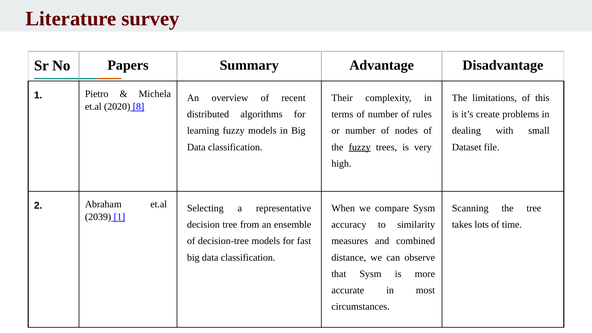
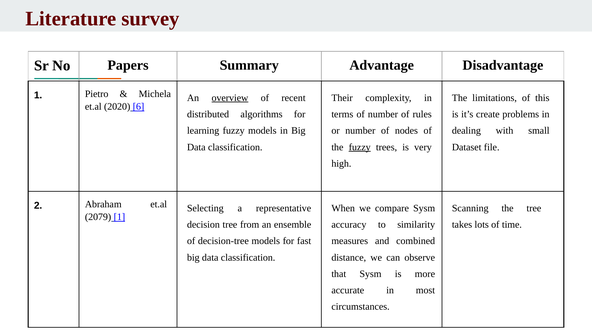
overview underline: none -> present
8: 8 -> 6
2039: 2039 -> 2079
